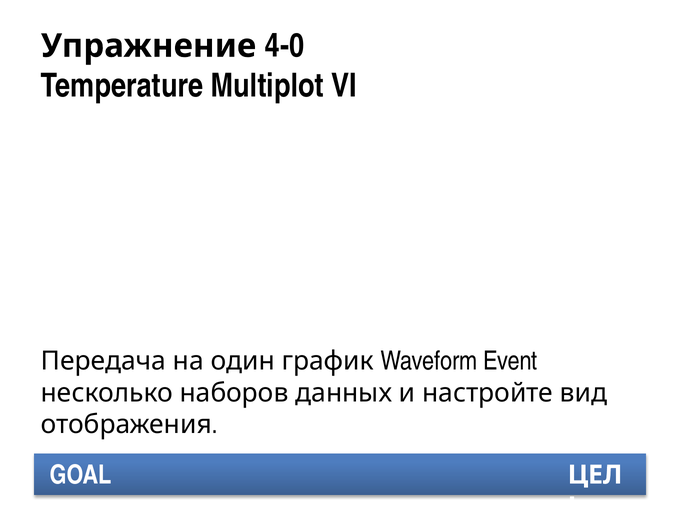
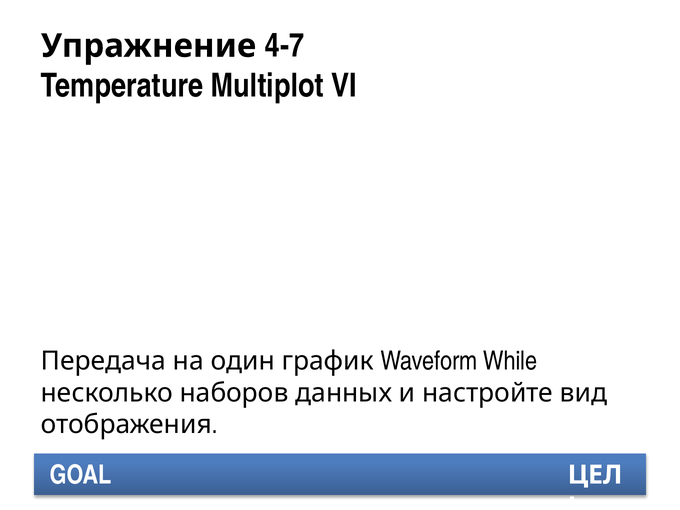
4-0: 4-0 -> 4-7
Event: Event -> While
